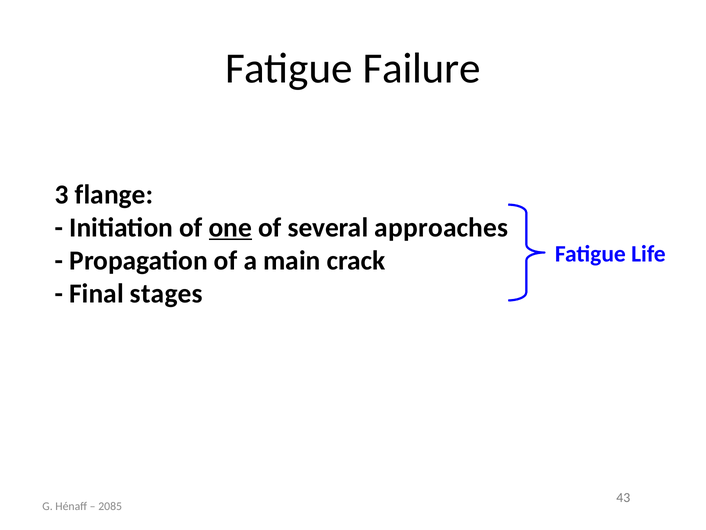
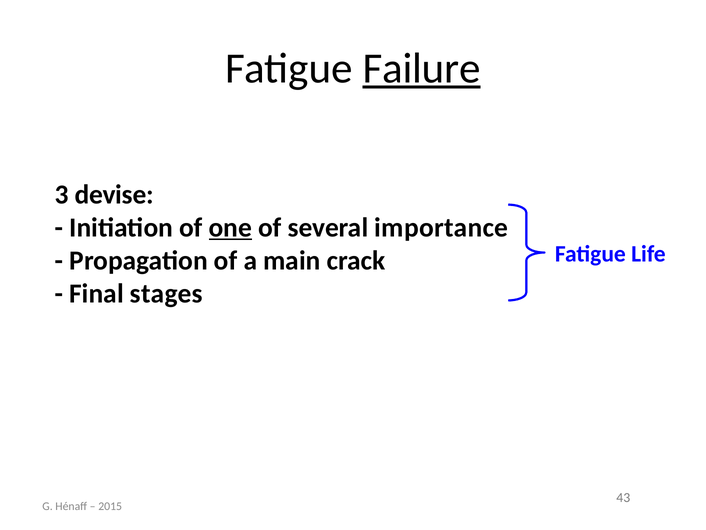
Failure underline: none -> present
flange: flange -> devise
approaches: approaches -> importance
2085: 2085 -> 2015
